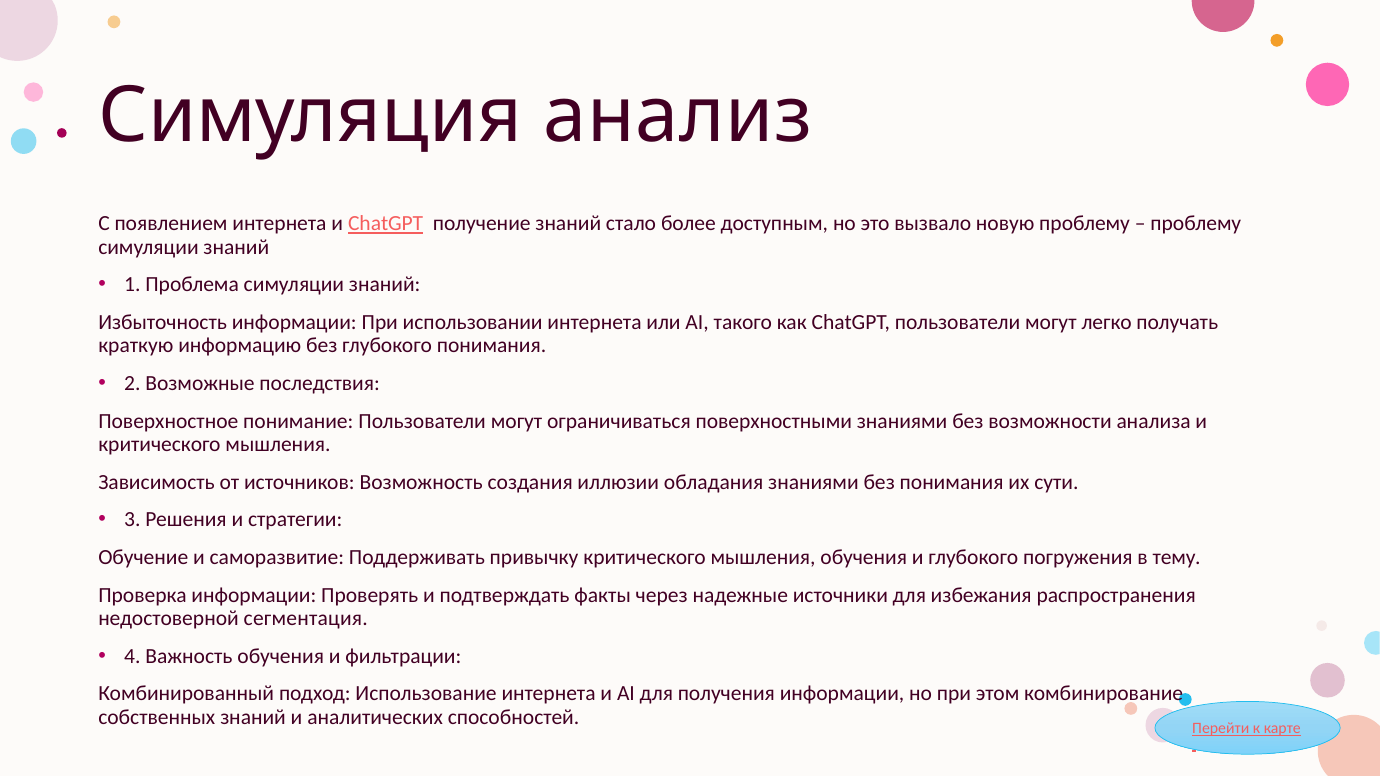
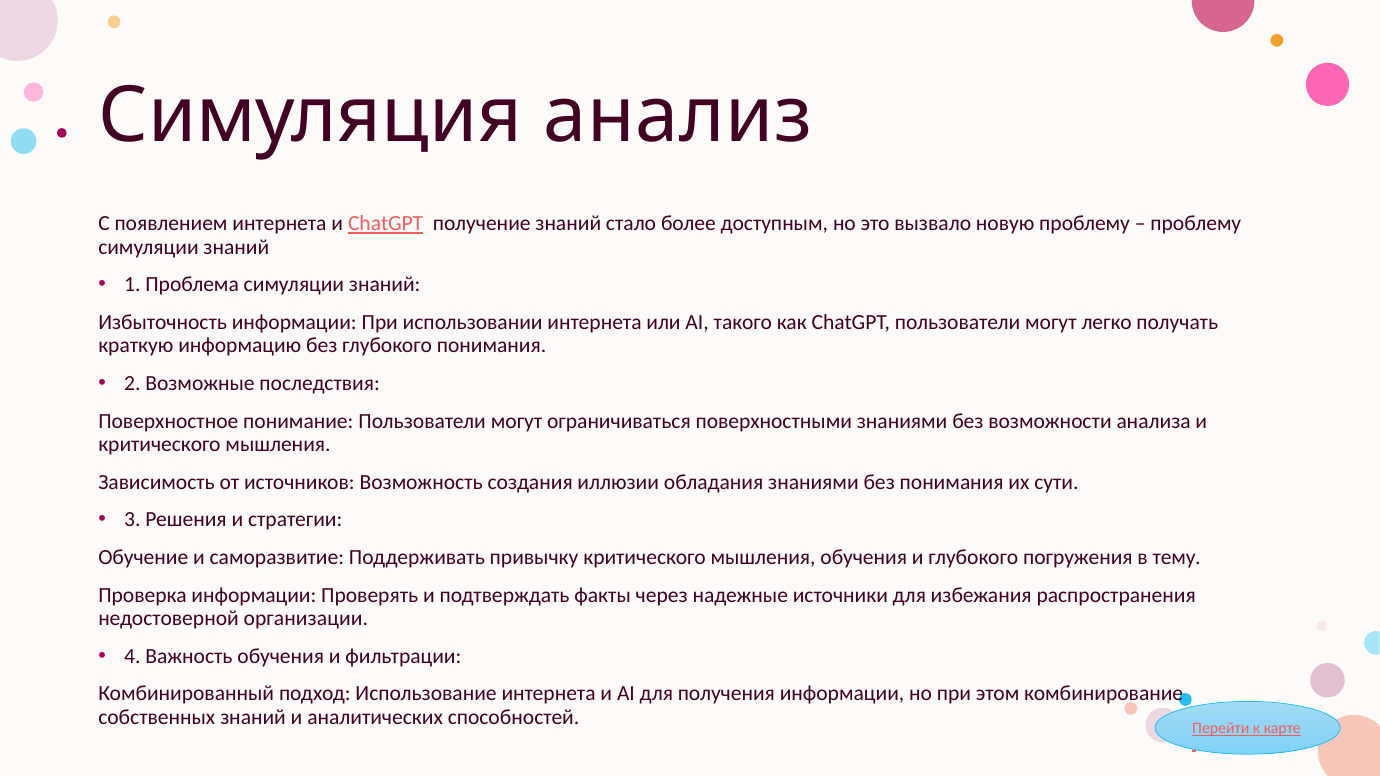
сегментация: сегментация -> организации
